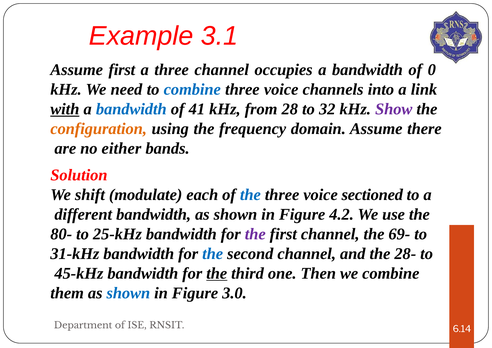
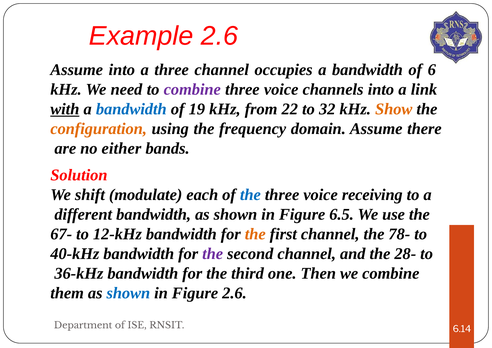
Example 3.1: 3.1 -> 2.6
Assume first: first -> into
0: 0 -> 6
combine at (192, 89) colour: blue -> purple
41: 41 -> 19
28: 28 -> 22
Show colour: purple -> orange
sectioned: sectioned -> receiving
4.2: 4.2 -> 6.5
80-: 80- -> 67-
25-kHz: 25-kHz -> 12-kHz
the at (255, 234) colour: purple -> orange
69-: 69- -> 78-
31-kHz: 31-kHz -> 40-kHz
the at (213, 254) colour: blue -> purple
45-kHz: 45-kHz -> 36-kHz
the at (217, 273) underline: present -> none
Figure 3.0: 3.0 -> 2.6
